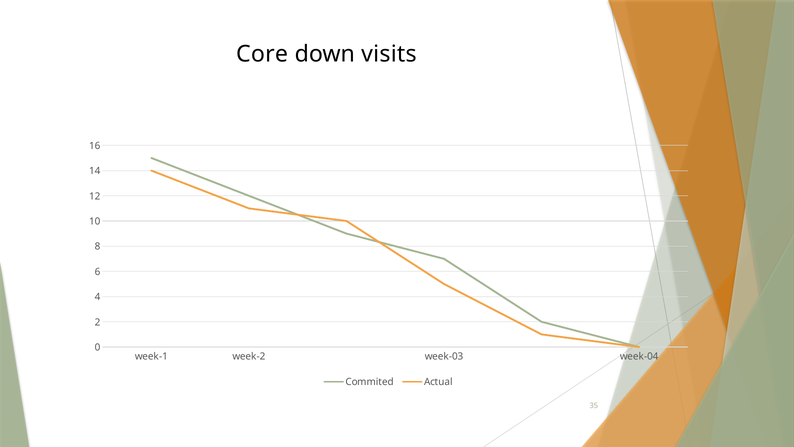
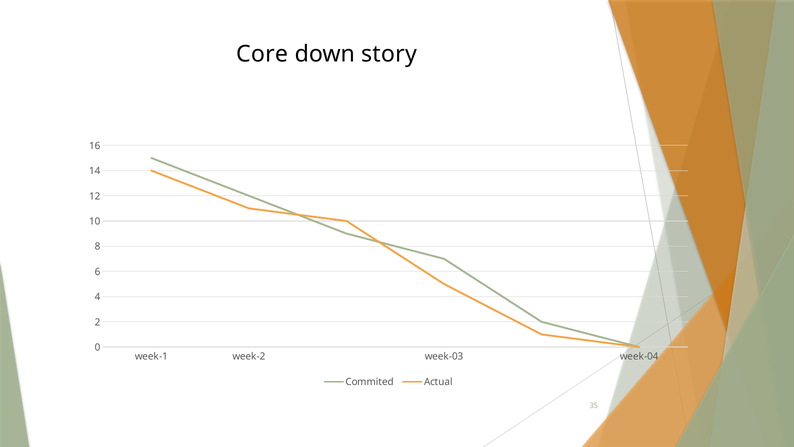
visits: visits -> story
